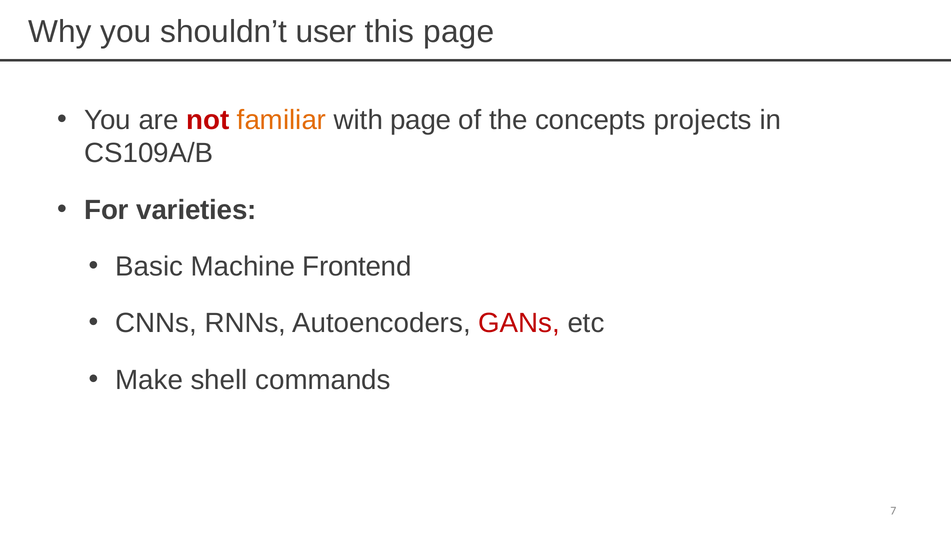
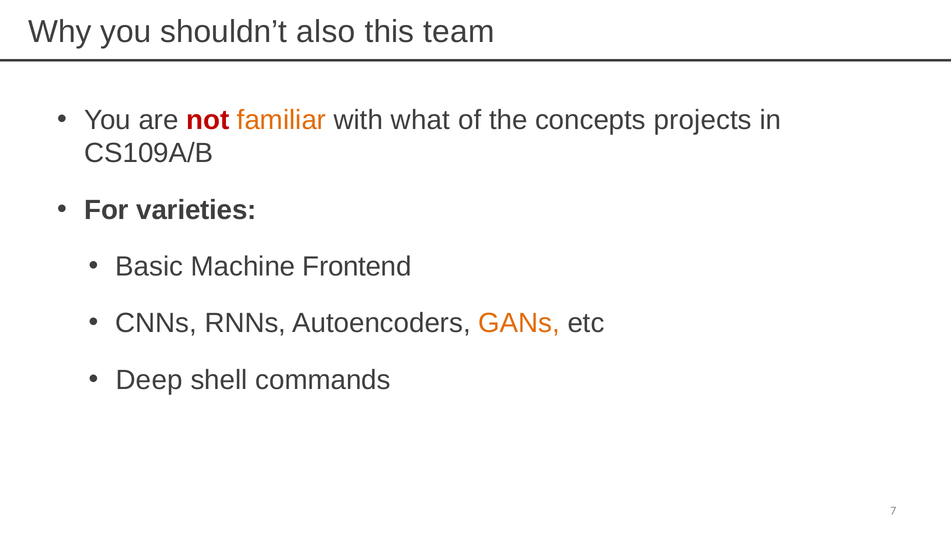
user: user -> also
this page: page -> team
with page: page -> what
GANs colour: red -> orange
Make: Make -> Deep
